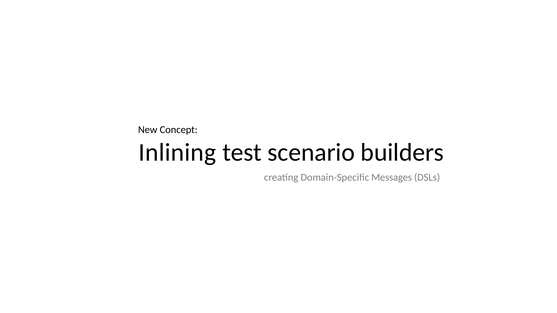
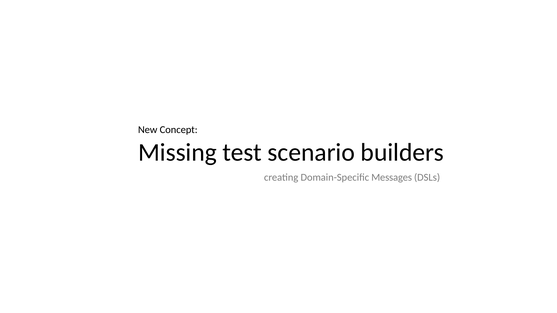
Inlining: Inlining -> Missing
